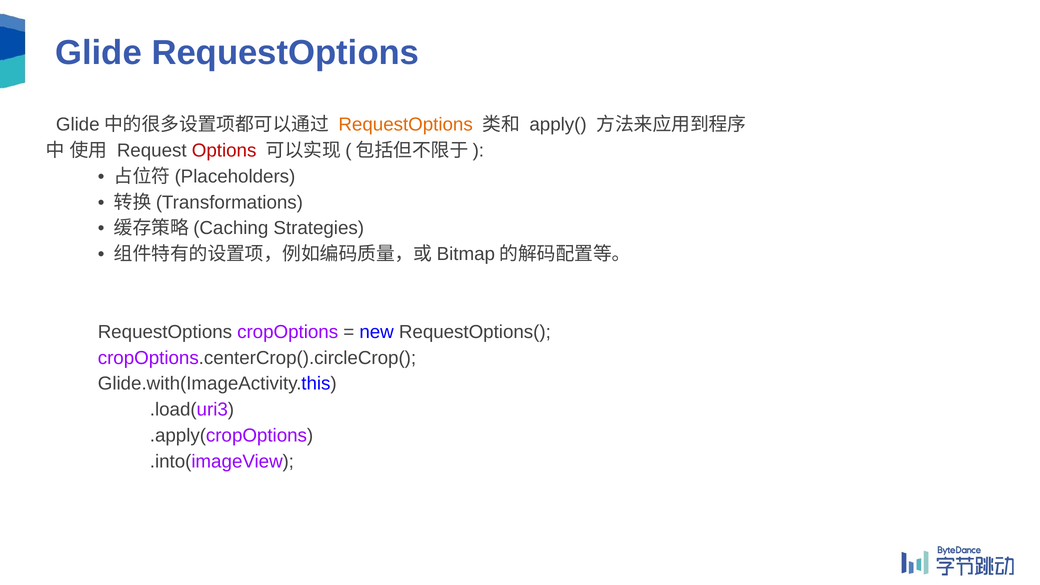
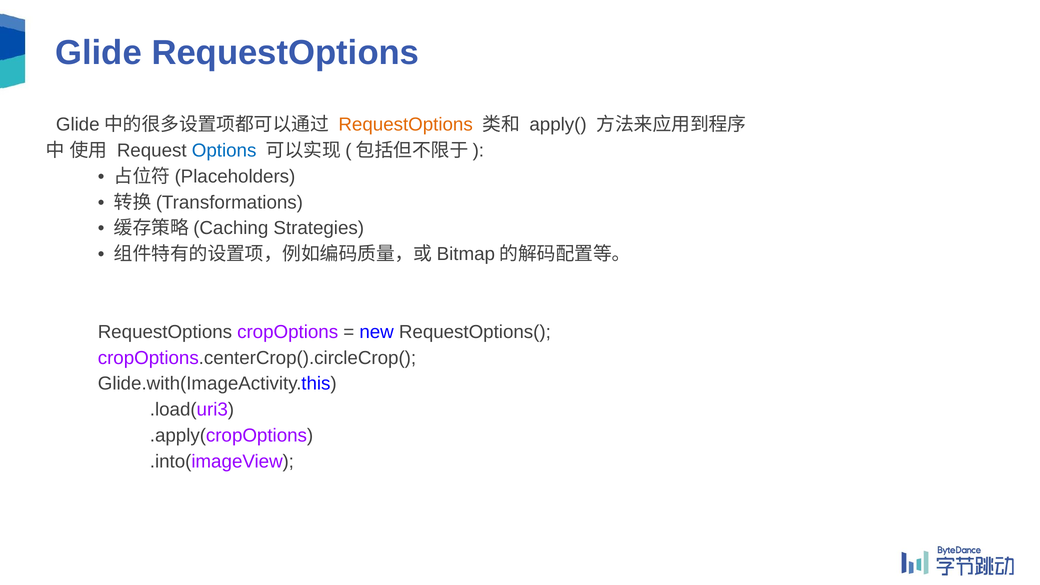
Options colour: red -> blue
